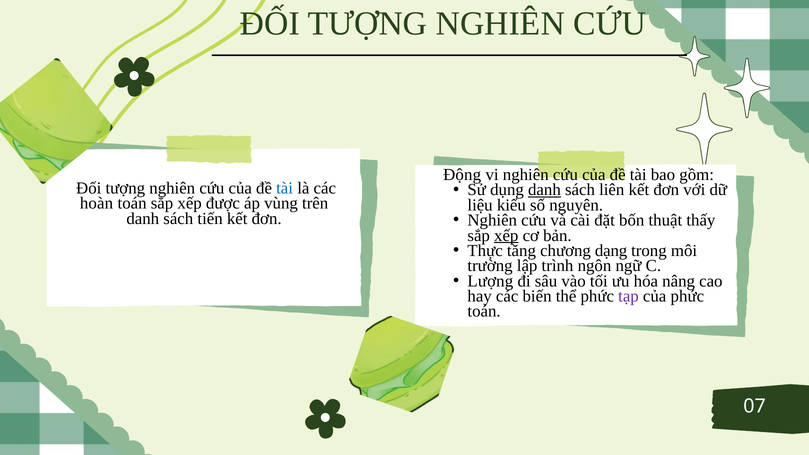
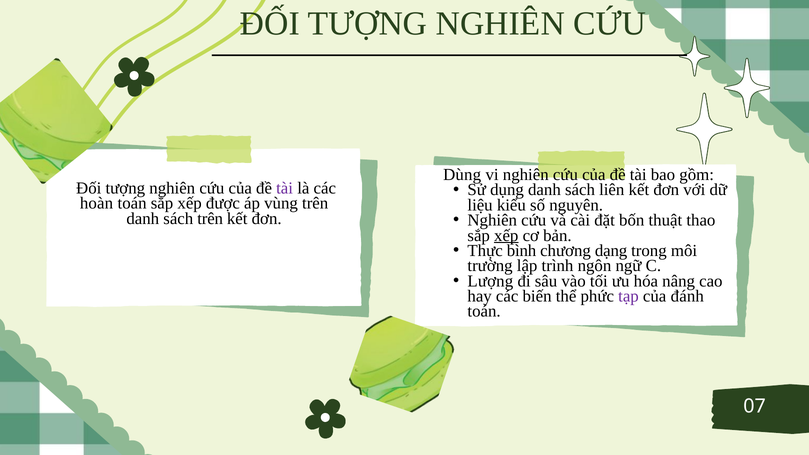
Động: Động -> Dùng
tài at (285, 188) colour: blue -> purple
danh at (544, 190) underline: present -> none
sách tiến: tiến -> trên
thấy: thấy -> thao
tăng: tăng -> bình
của phức: phức -> đánh
